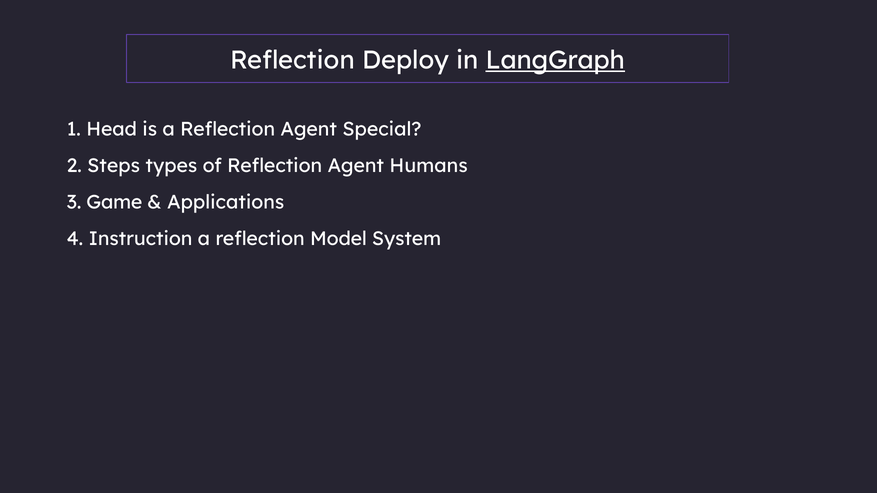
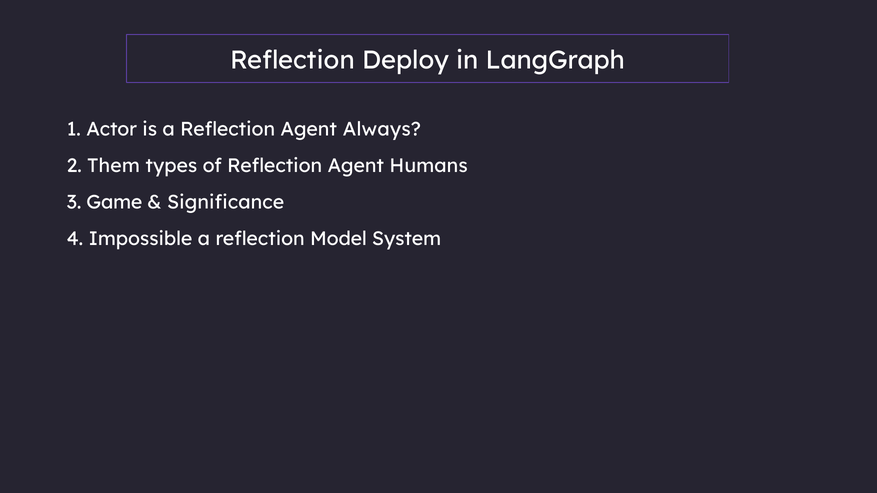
LangGraph underline: present -> none
Head: Head -> Actor
Special: Special -> Always
Steps: Steps -> Them
Applications: Applications -> Significance
Instruction: Instruction -> Impossible
